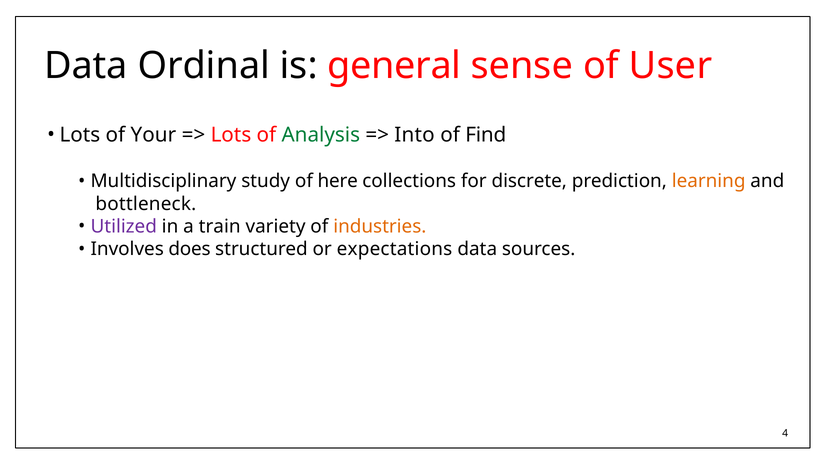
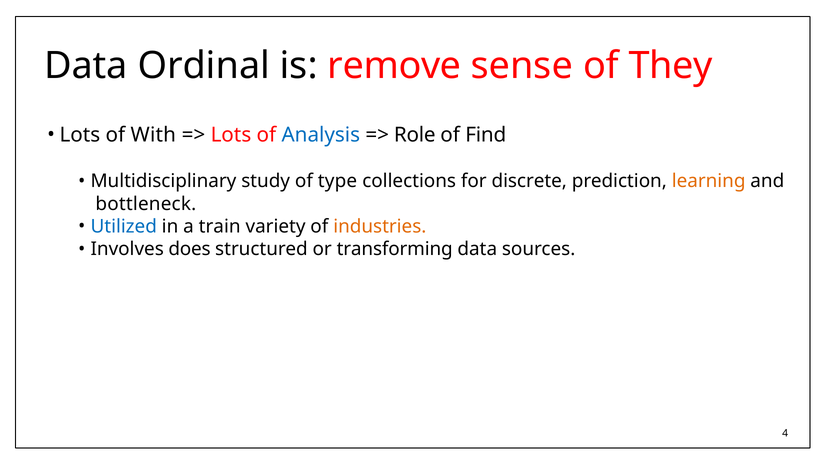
general: general -> remove
User: User -> They
Your: Your -> With
Analysis colour: green -> blue
Into: Into -> Role
here: here -> type
Utilized colour: purple -> blue
expectations: expectations -> transforming
